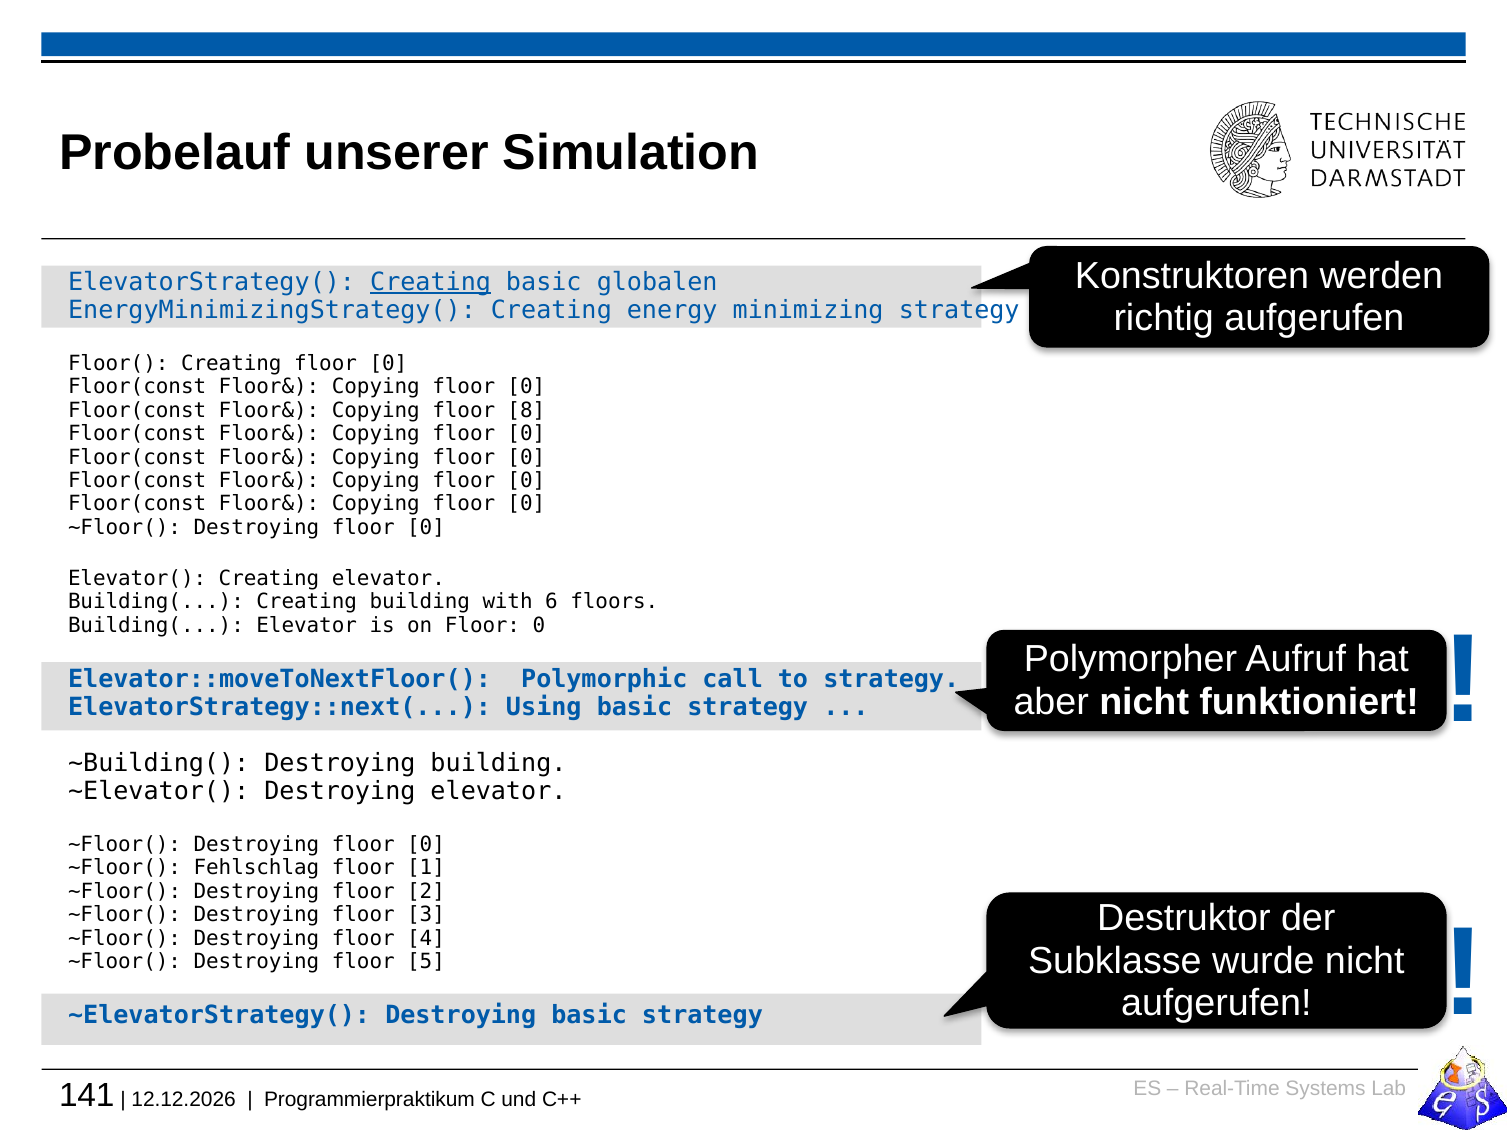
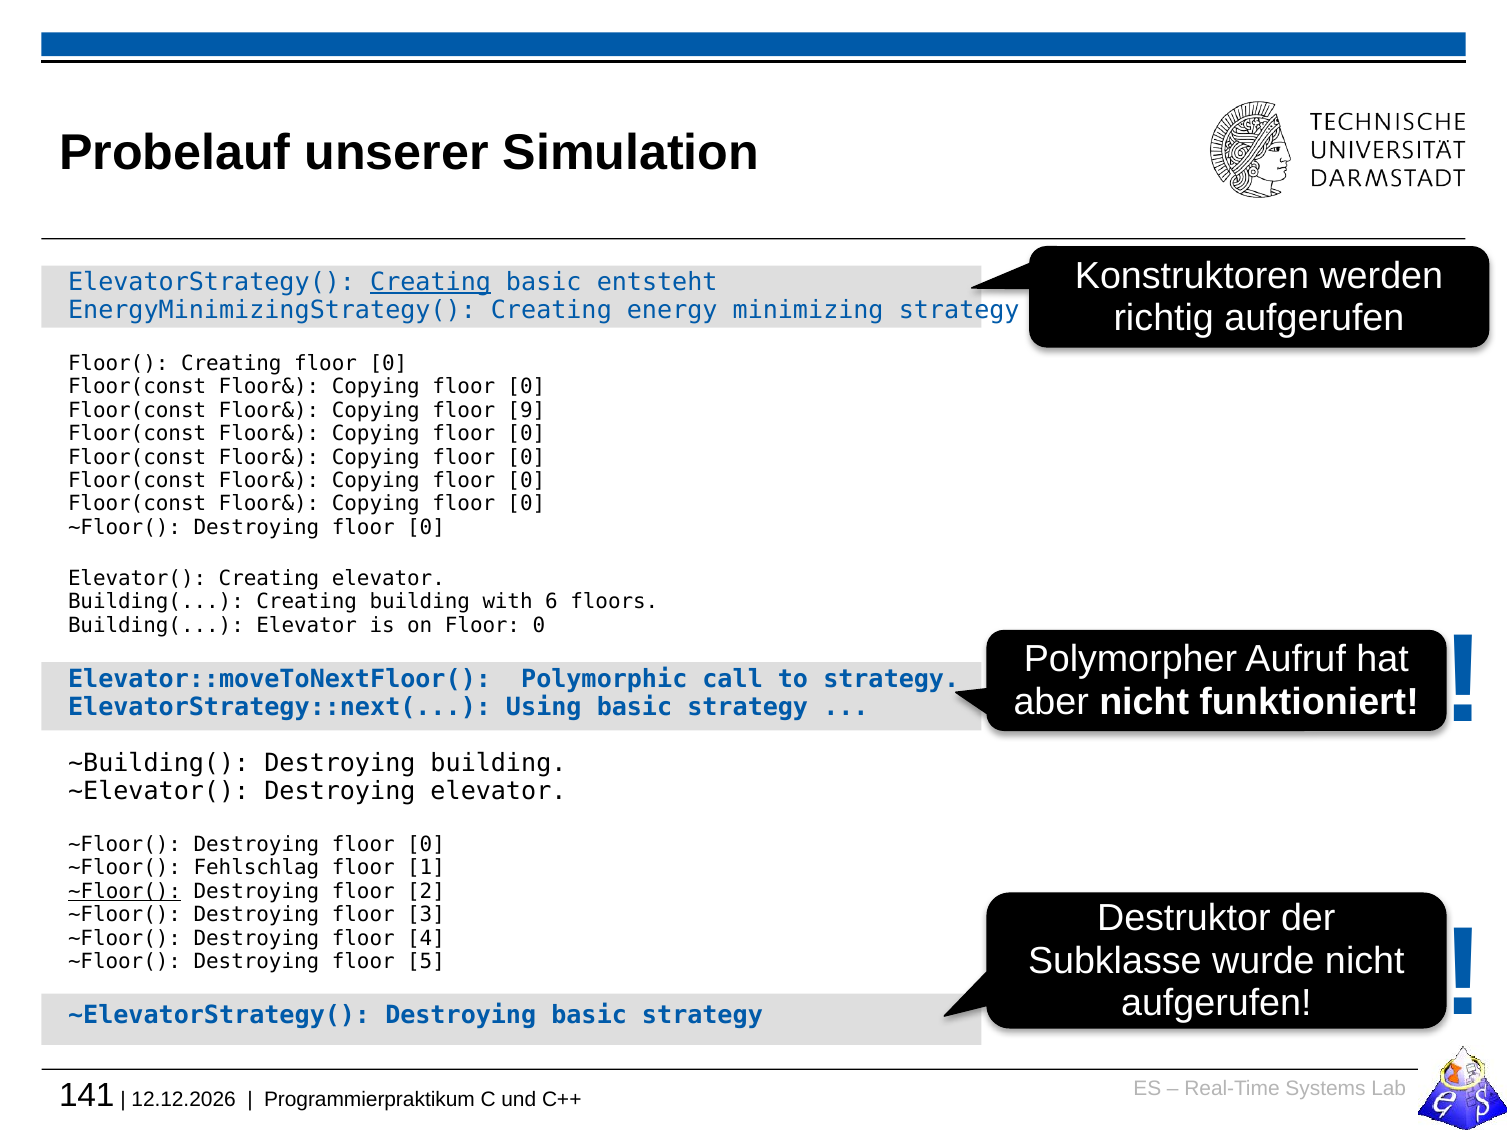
globalen: globalen -> entsteht
8: 8 -> 9
~Floor( at (125, 892) underline: none -> present
